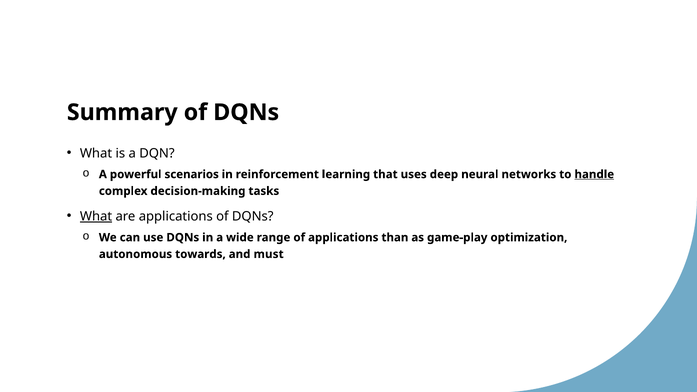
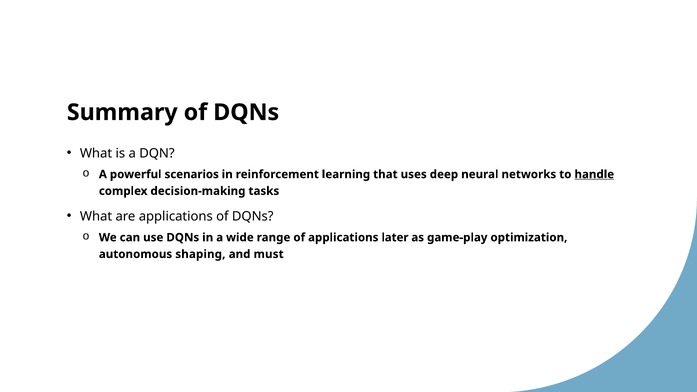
What at (96, 216) underline: present -> none
than: than -> later
towards: towards -> shaping
